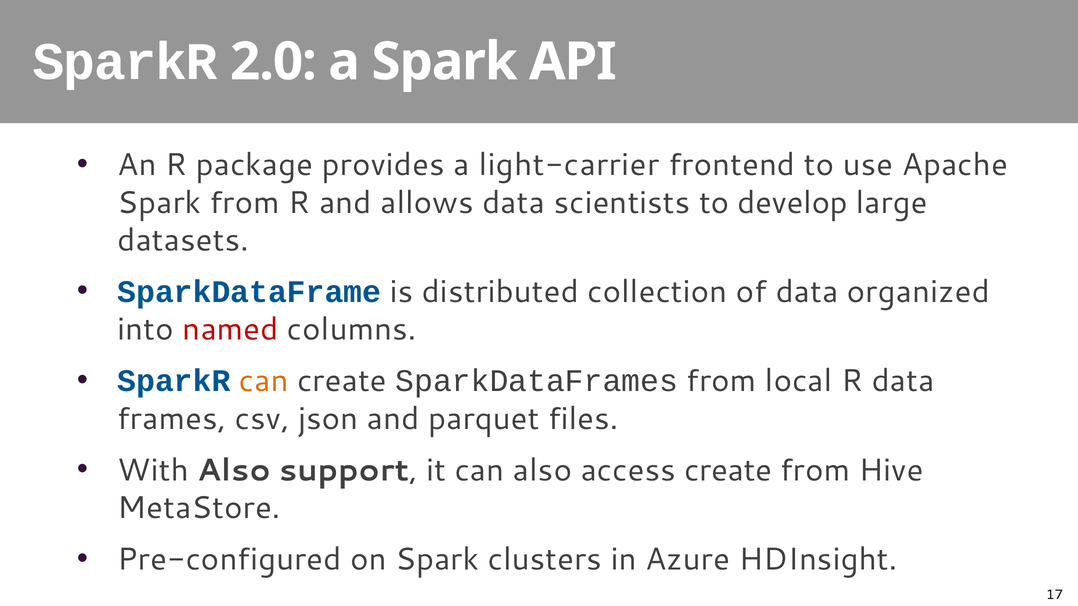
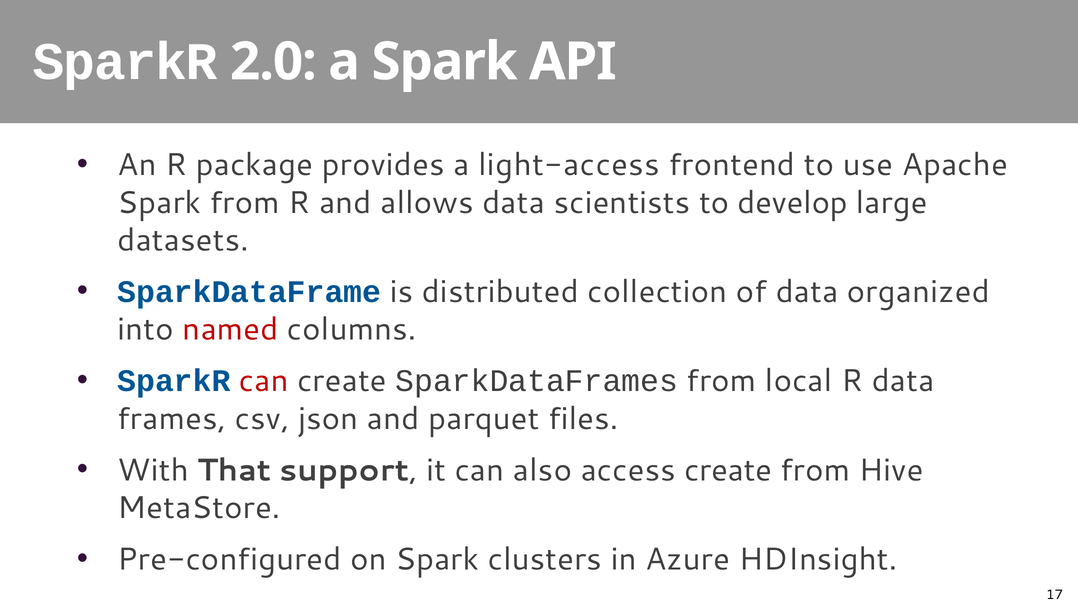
light-carrier: light-carrier -> light-access
can at (264, 381) colour: orange -> red
With Also: Also -> That
